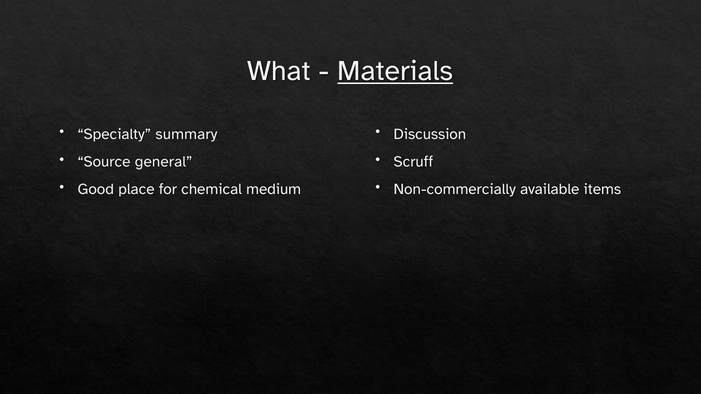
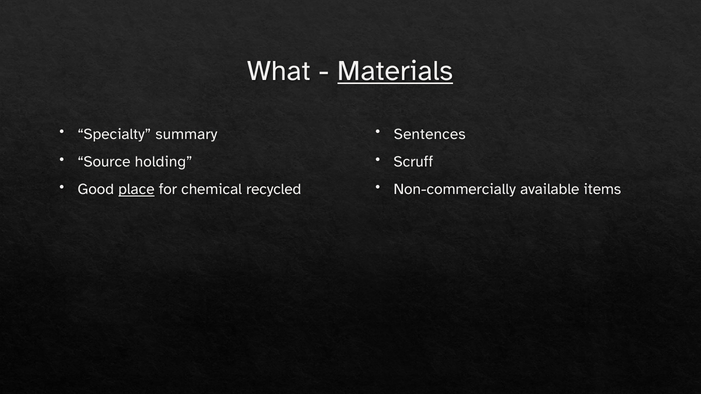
Discussion: Discussion -> Sentences
general: general -> holding
place underline: none -> present
medium: medium -> recycled
